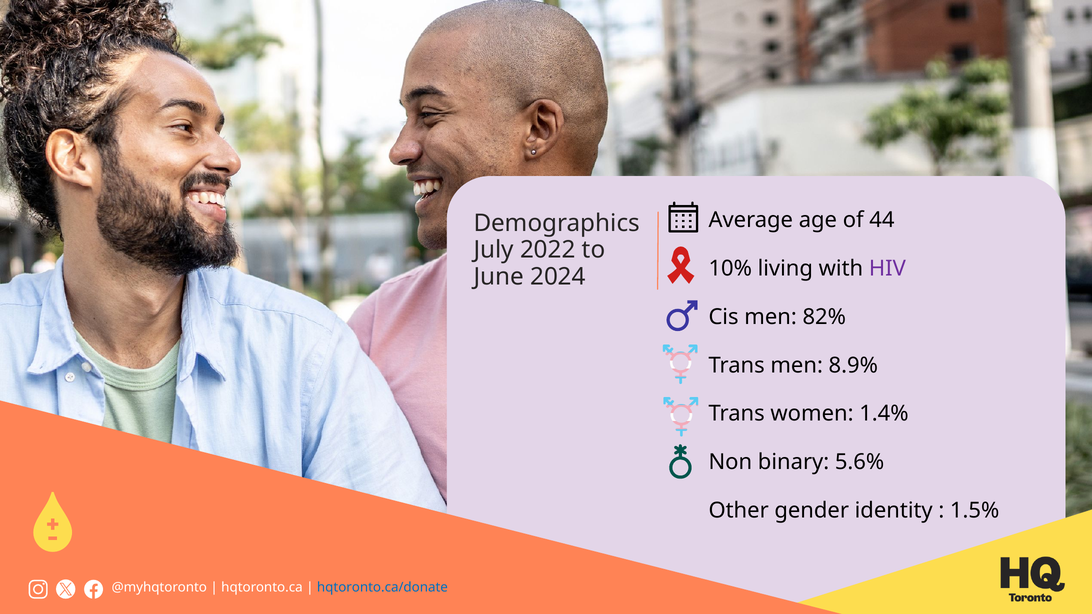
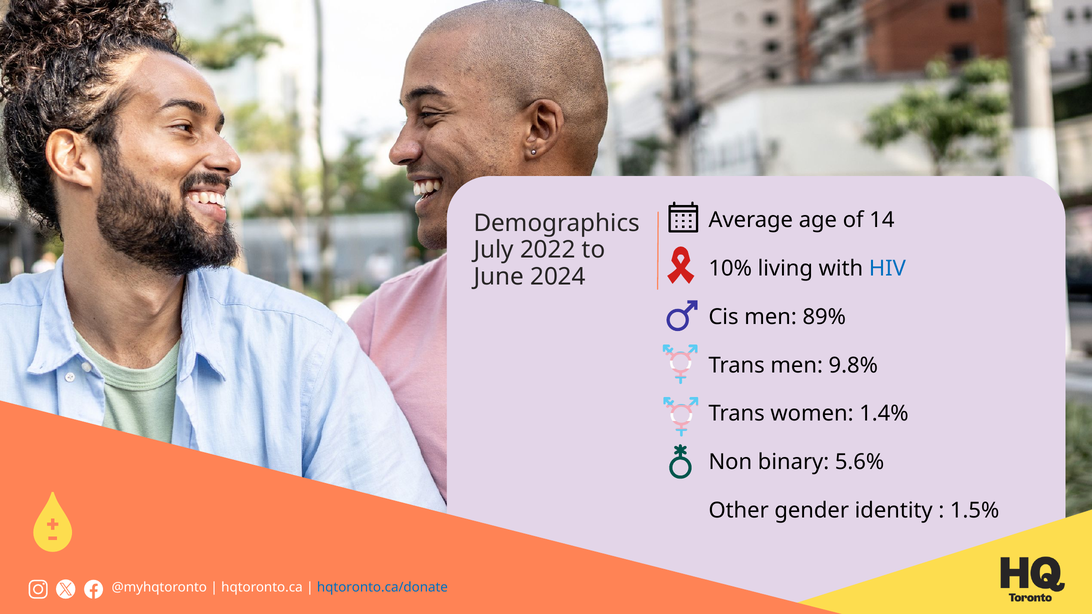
44: 44 -> 14
HIV colour: purple -> blue
82%: 82% -> 89%
8.9%: 8.9% -> 9.8%
